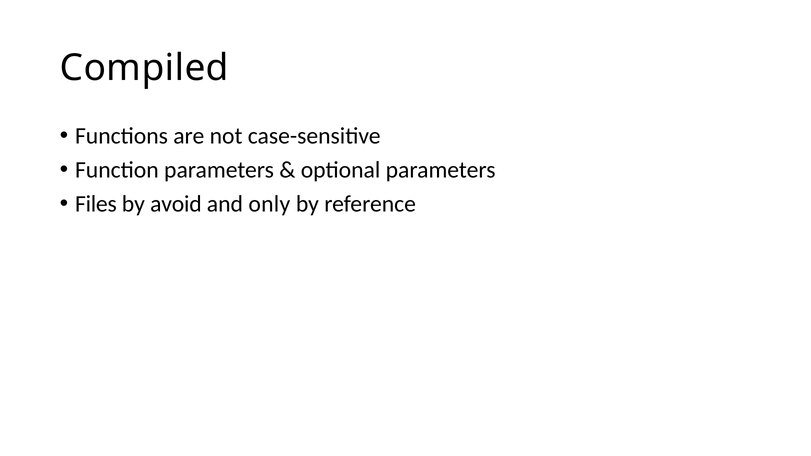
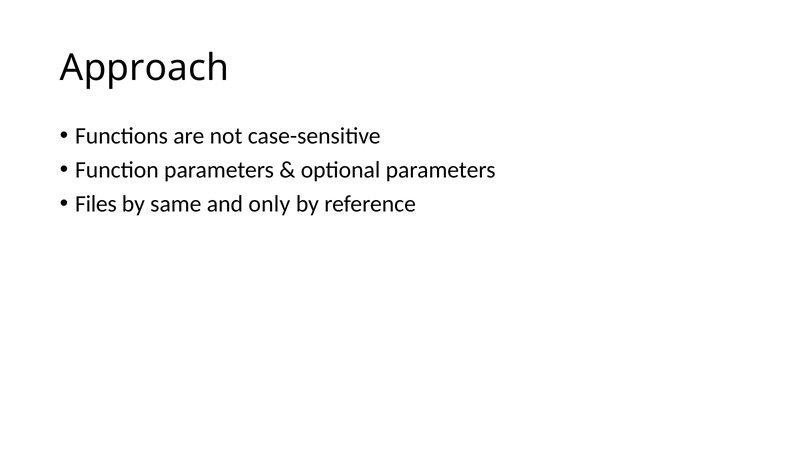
Compiled: Compiled -> Approach
avoid: avoid -> same
